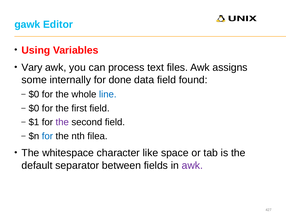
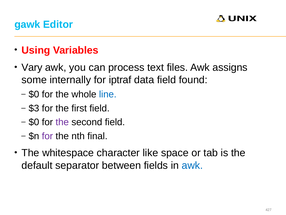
done: done -> iptraf
$0 at (34, 108): $0 -> $3
$1 at (34, 122): $1 -> $0
for at (47, 136) colour: blue -> purple
filea: filea -> final
awk at (192, 165) colour: purple -> blue
